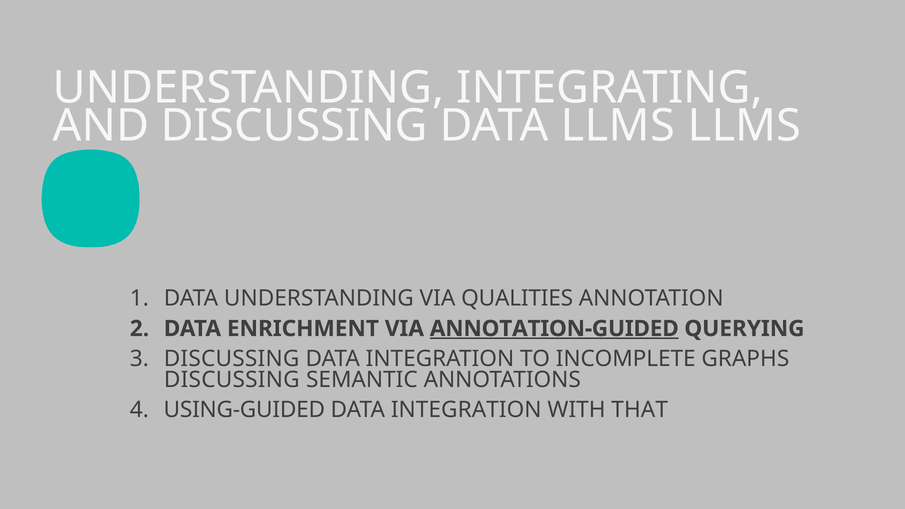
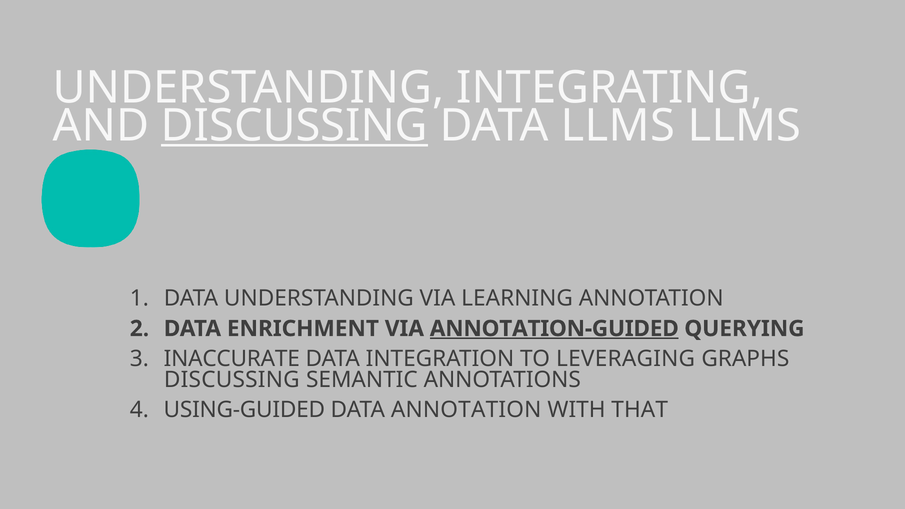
DISCUSSING at (294, 126) underline: none -> present
QUALITIES: QUALITIES -> LEARNING
DISCUSSING at (232, 359): DISCUSSING -> INACCURATE
INCOMPLETE: INCOMPLETE -> LEVERAGING
INTEGRATION at (466, 410): INTEGRATION -> ANNOTATION
